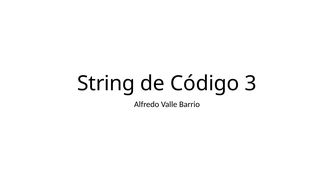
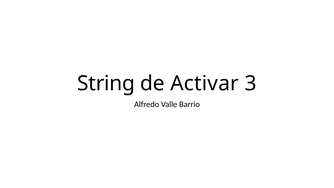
Código: Código -> Activar
